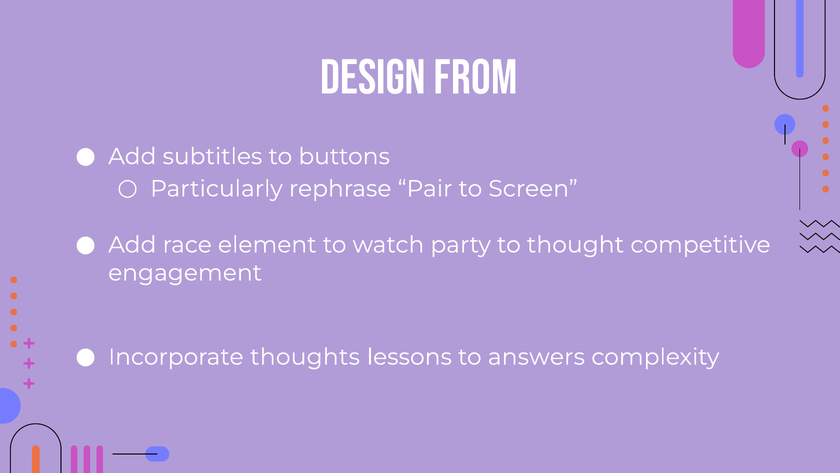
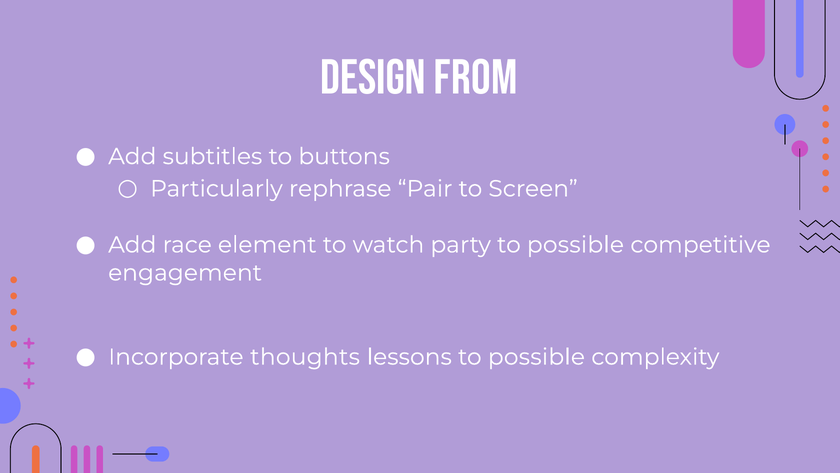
party to thought: thought -> possible
lessons to answers: answers -> possible
